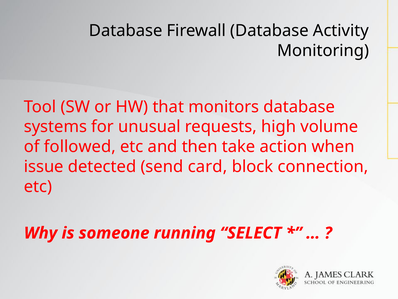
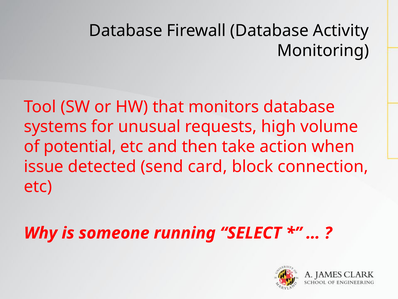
followed: followed -> potential
